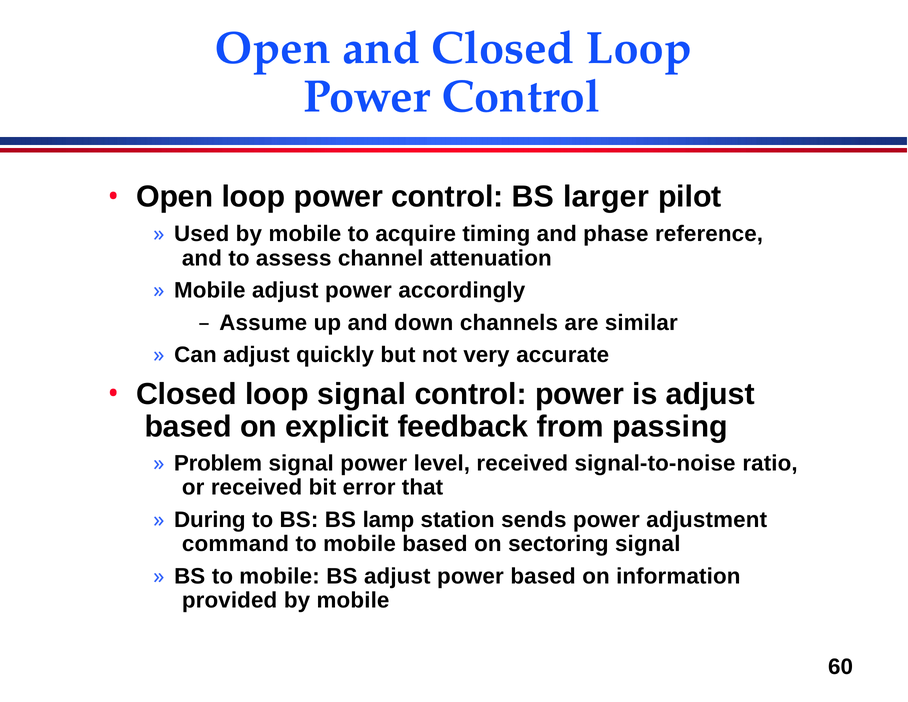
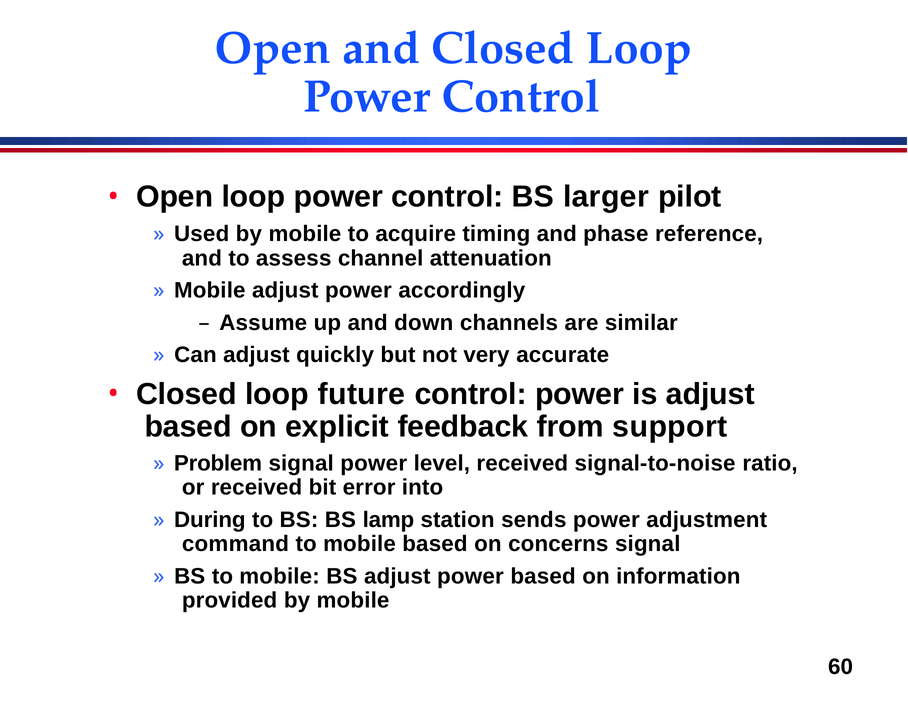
loop signal: signal -> future
passing: passing -> support
that: that -> into
sectoring: sectoring -> concerns
